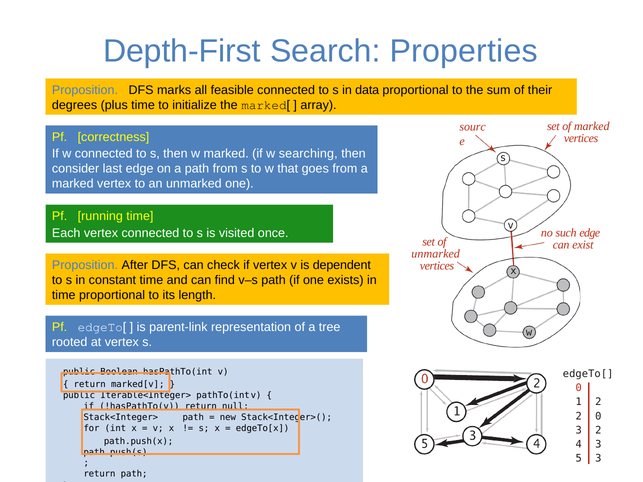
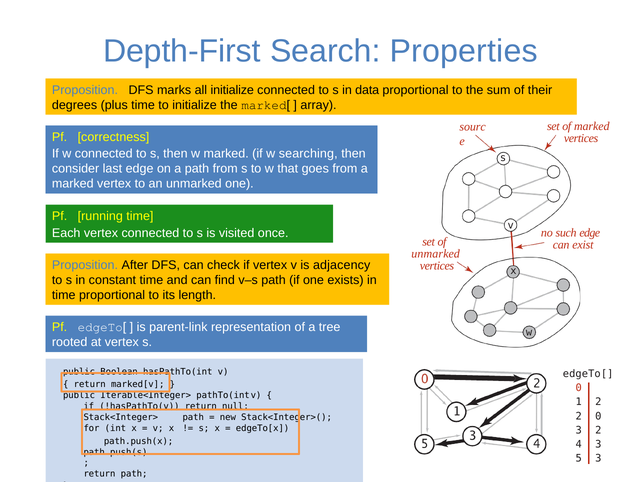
all feasible: feasible -> initialize
dependent: dependent -> adjacency
